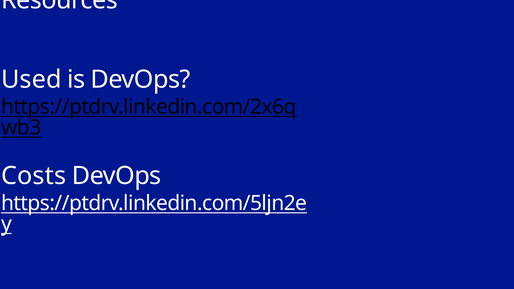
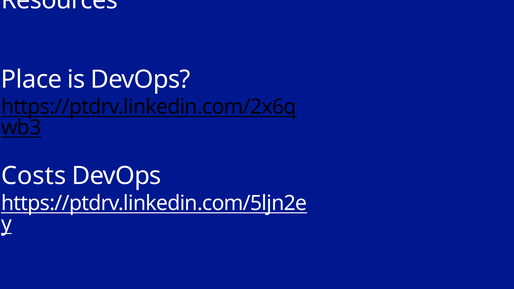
Used: Used -> Place
